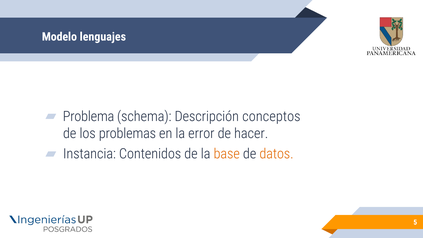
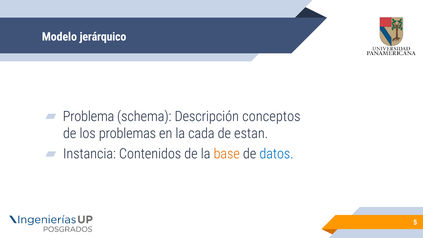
lenguajes: lenguajes -> jerárquico
error: error -> cada
hacer: hacer -> estan
datos colour: orange -> blue
